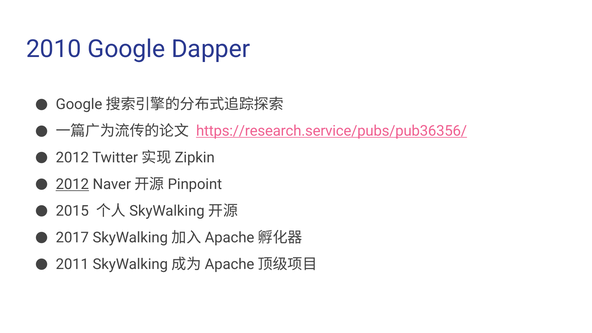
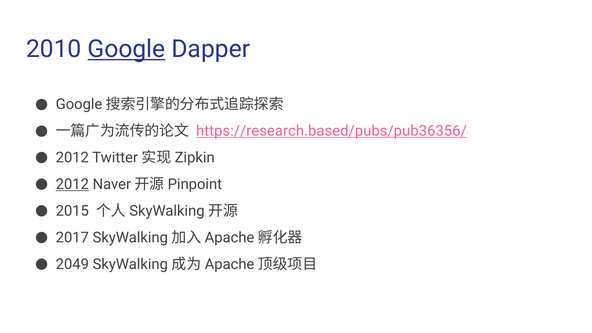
Google underline: none -> present
https://research.service/pubs/pub36356/: https://research.service/pubs/pub36356/ -> https://research.based/pubs/pub36356/
2011: 2011 -> 2049
